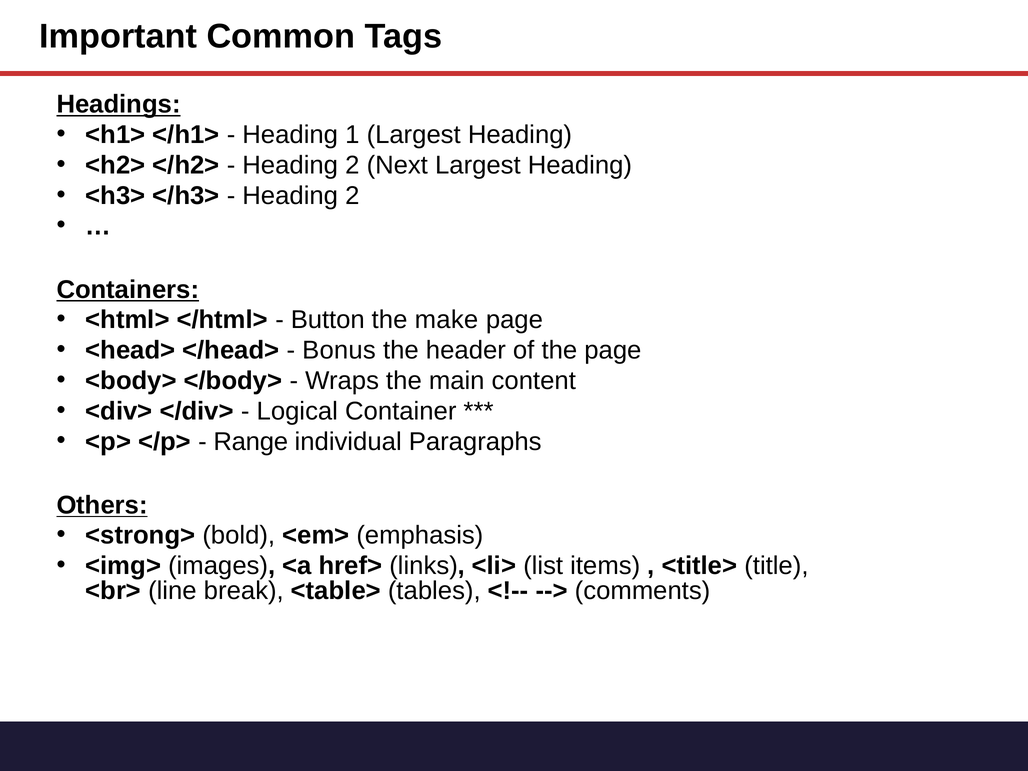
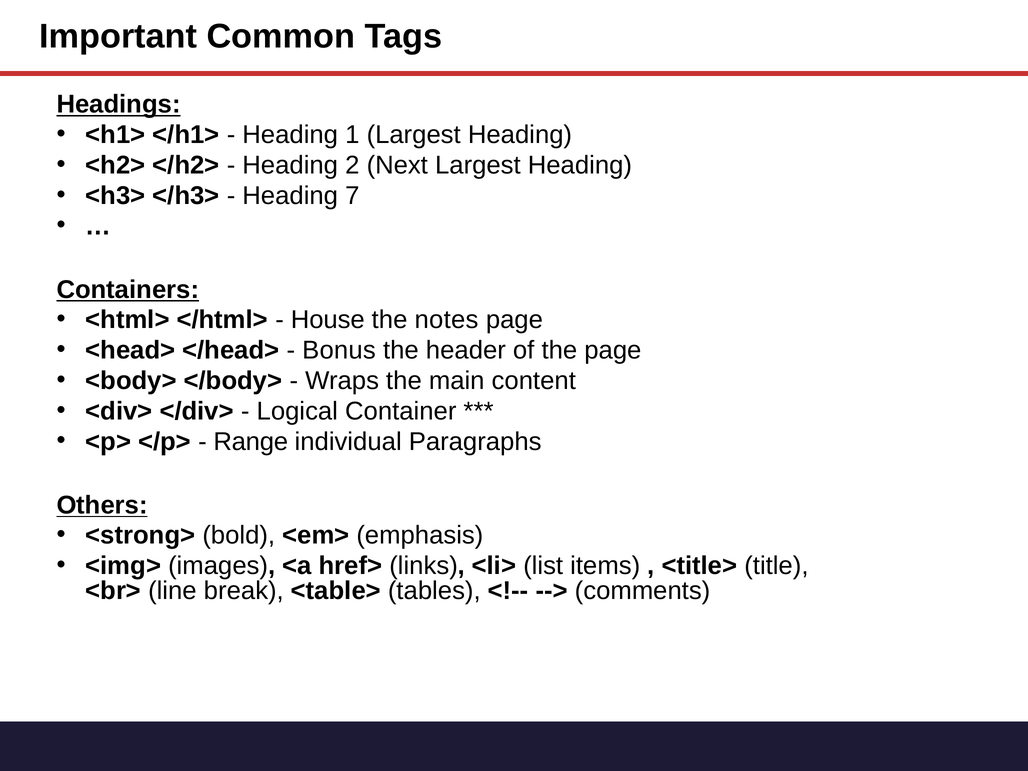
2 at (352, 196): 2 -> 7
Button: Button -> House
make: make -> notes
